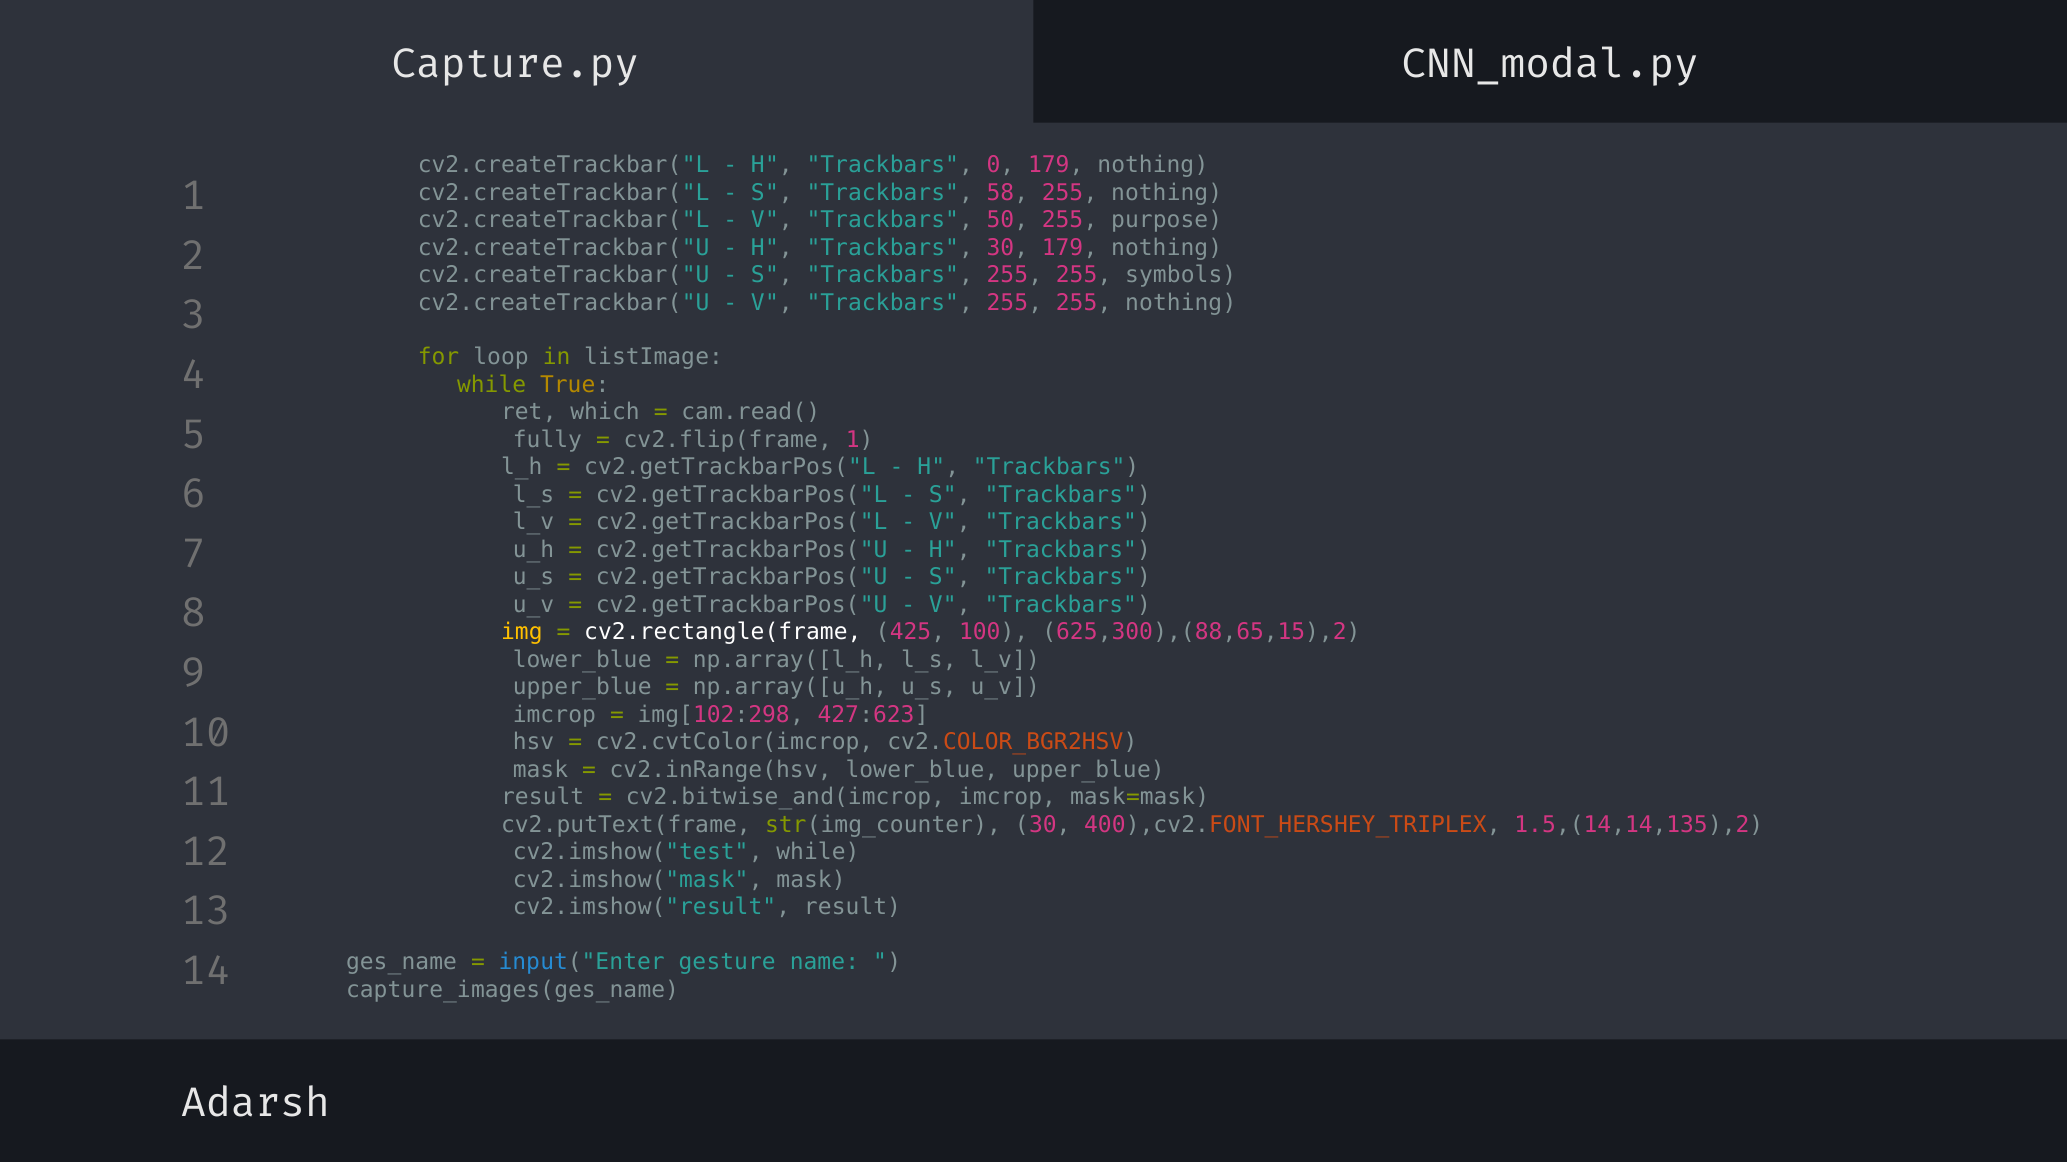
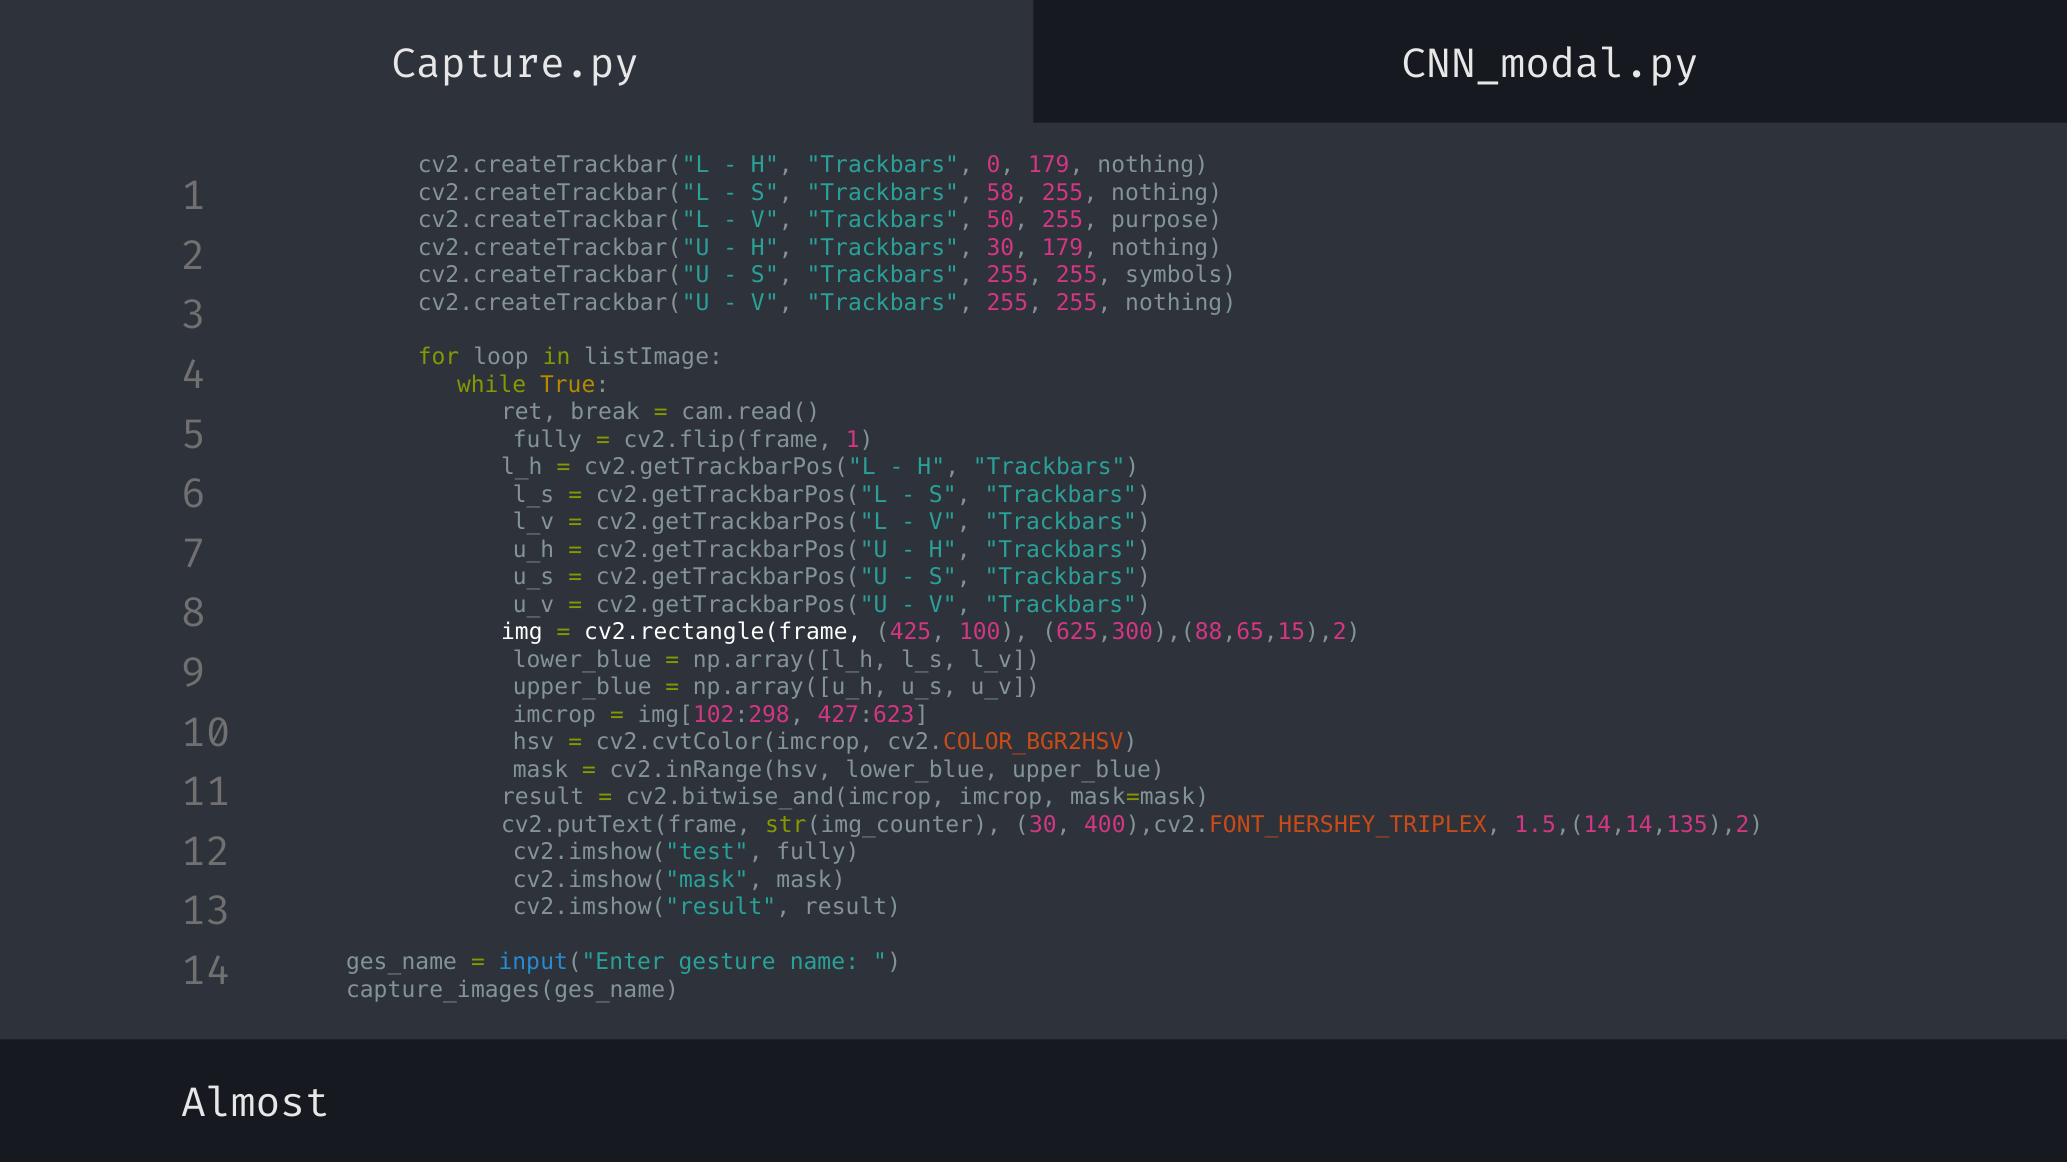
which: which -> break
img colour: yellow -> white
cv2.imshow("test while: while -> fully
Adarsh: Adarsh -> Almost
